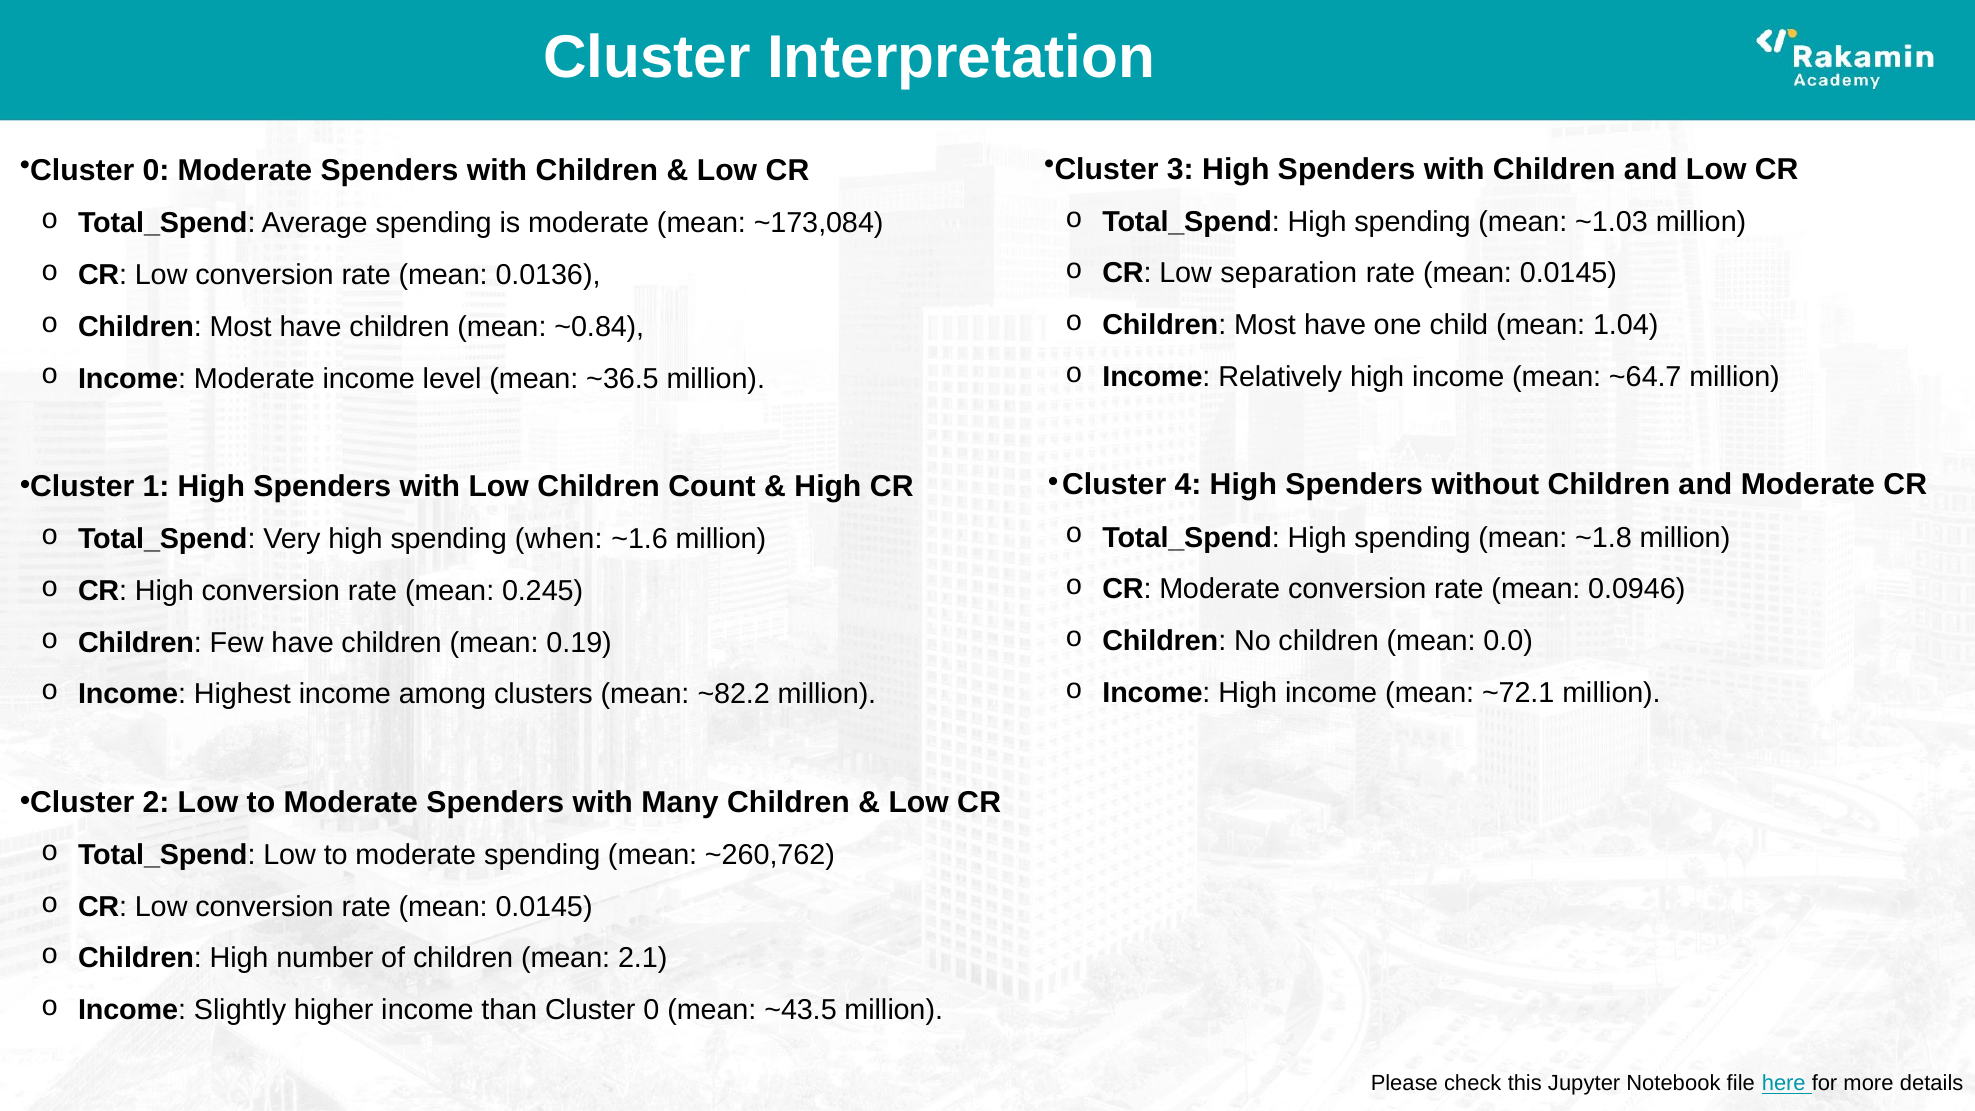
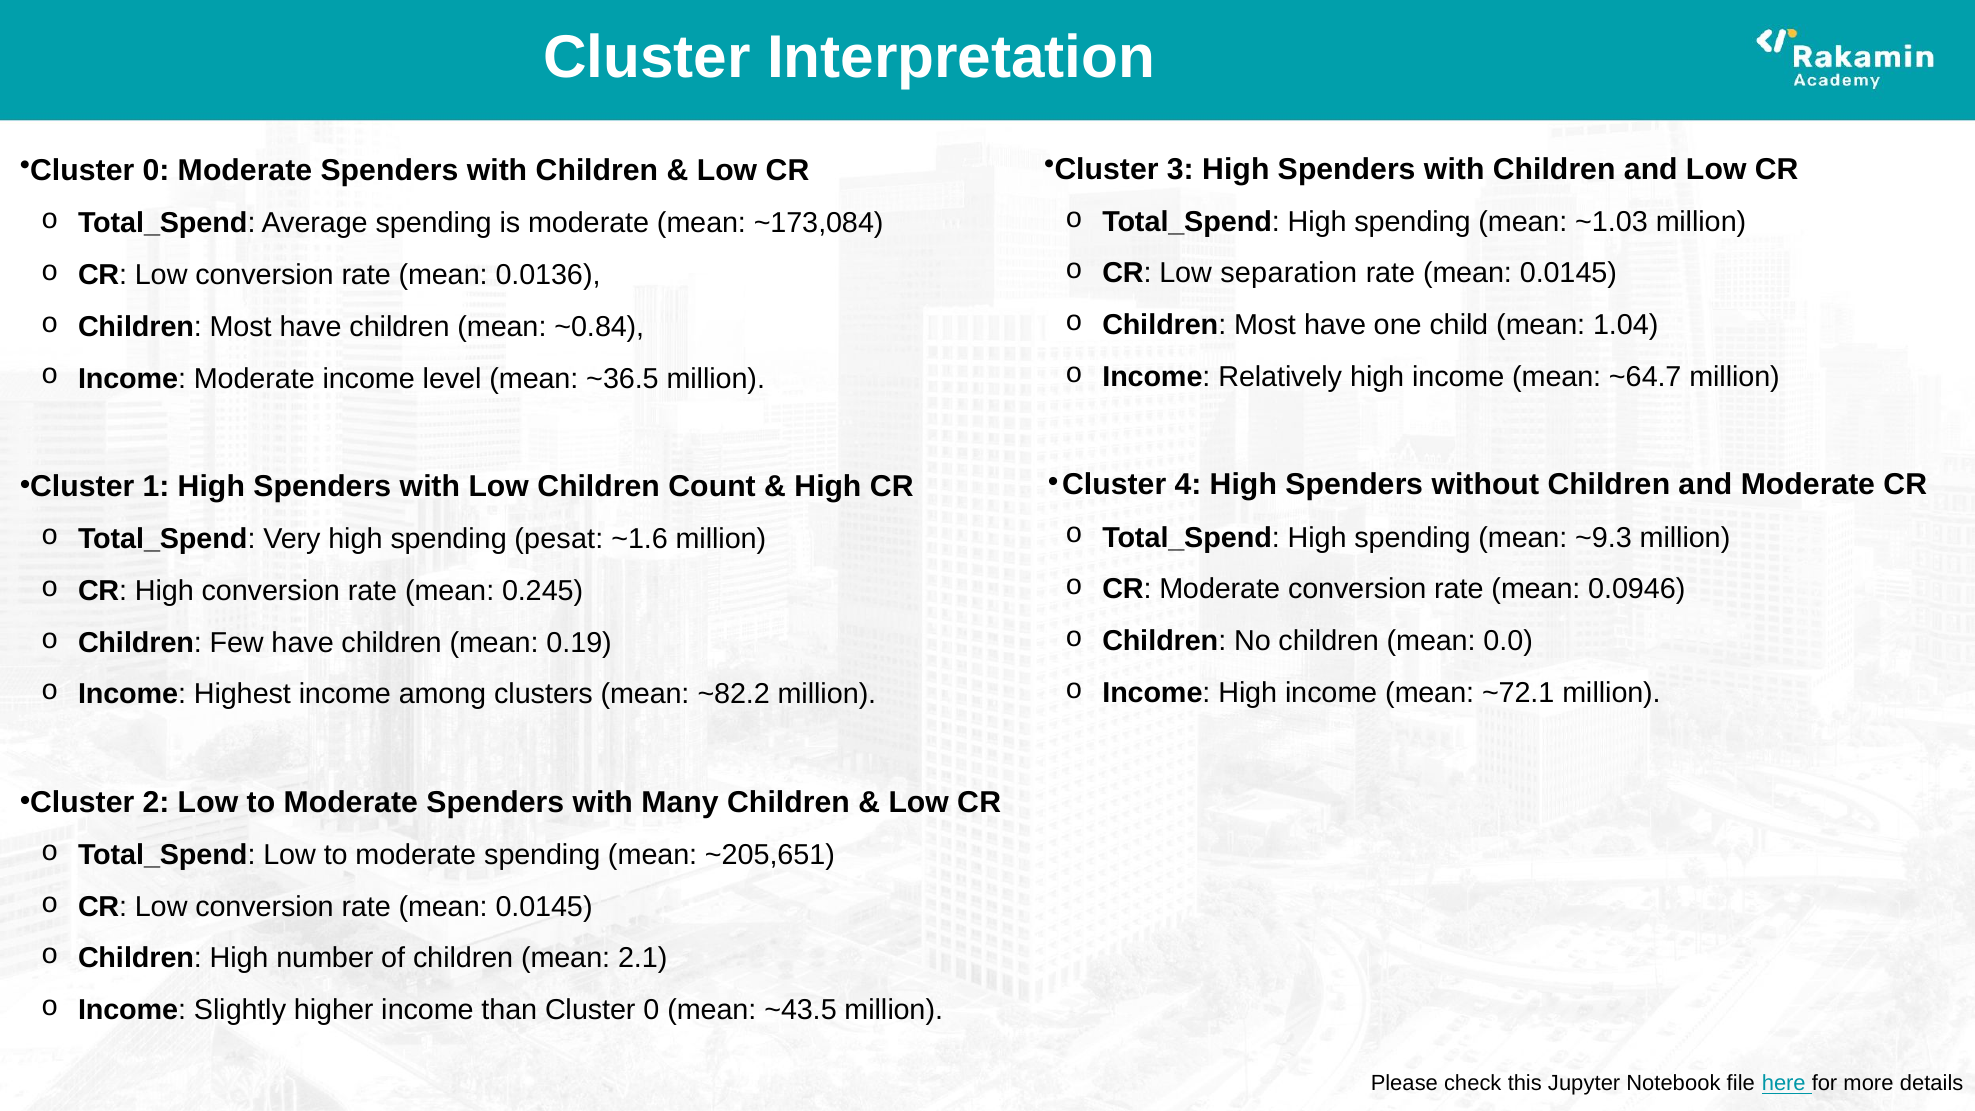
~1.8: ~1.8 -> ~9.3
when: when -> pesat
~260,762: ~260,762 -> ~205,651
